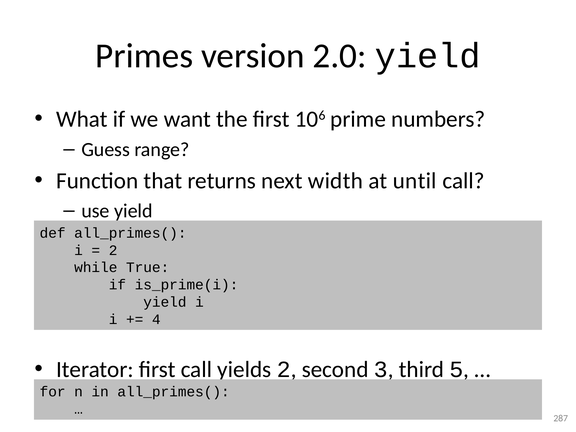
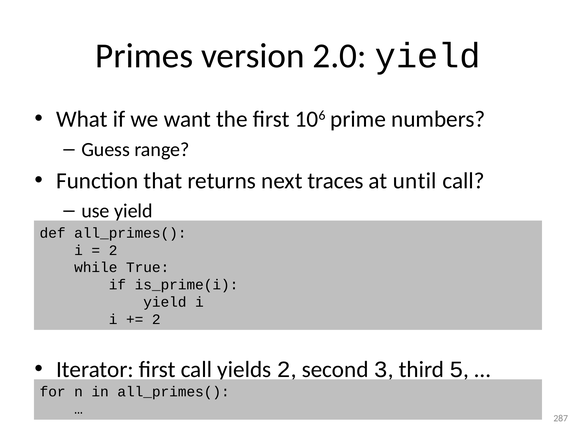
width: width -> traces
4 at (156, 319): 4 -> 2
